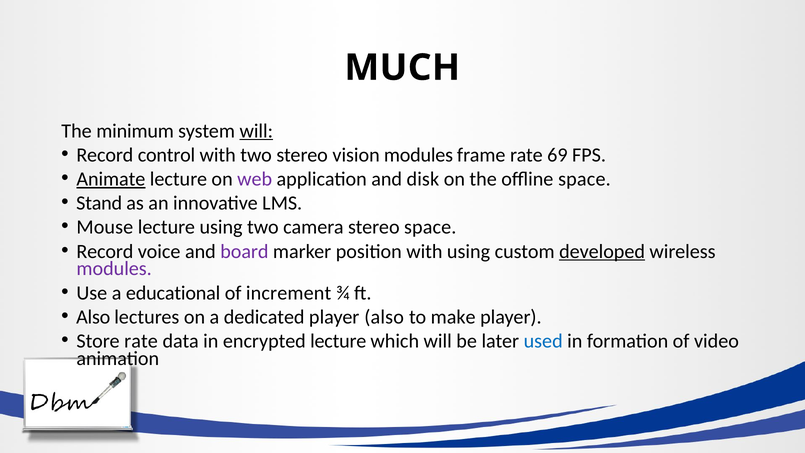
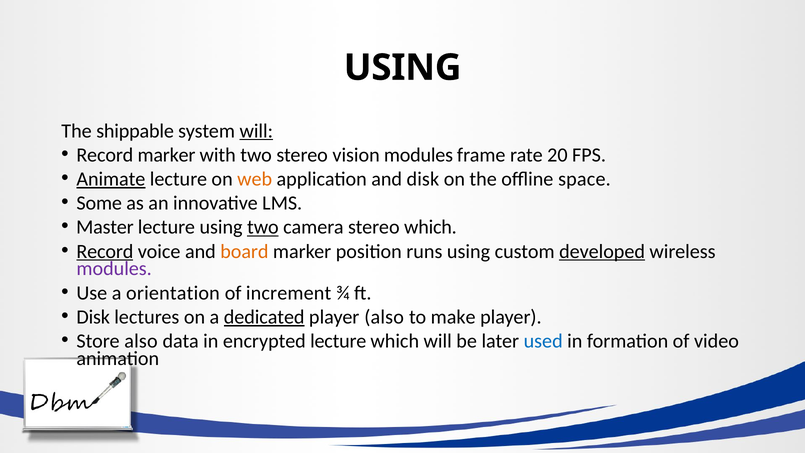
MUCH at (402, 68): MUCH -> USING
minimum: minimum -> shippable
Record control: control -> marker
69: 69 -> 20
web colour: purple -> orange
Stand: Stand -> Some
Mouse: Mouse -> Master
two at (263, 227) underline: none -> present
stereo space: space -> which
Record at (105, 251) underline: none -> present
board colour: purple -> orange
position with: with -> runs
educational: educational -> orientation
Also at (93, 317): Also -> Disk
dedicated underline: none -> present
Store rate: rate -> also
